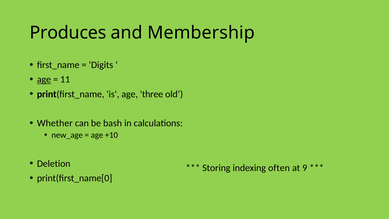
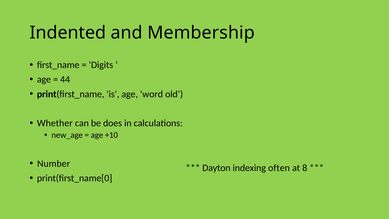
Produces: Produces -> Indented
age at (44, 79) underline: present -> none
11: 11 -> 44
three: three -> word
bash: bash -> does
Deletion: Deletion -> Number
Storing: Storing -> Dayton
9: 9 -> 8
